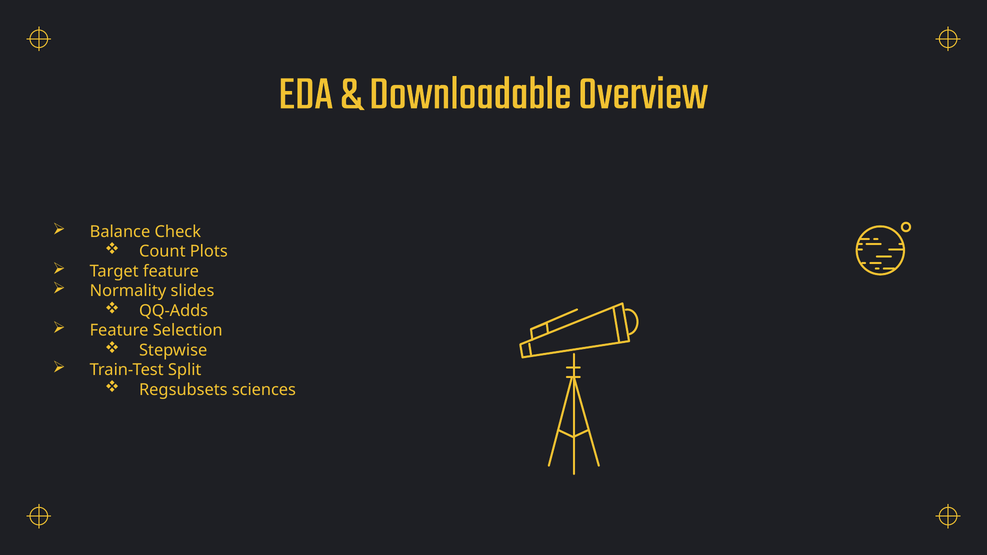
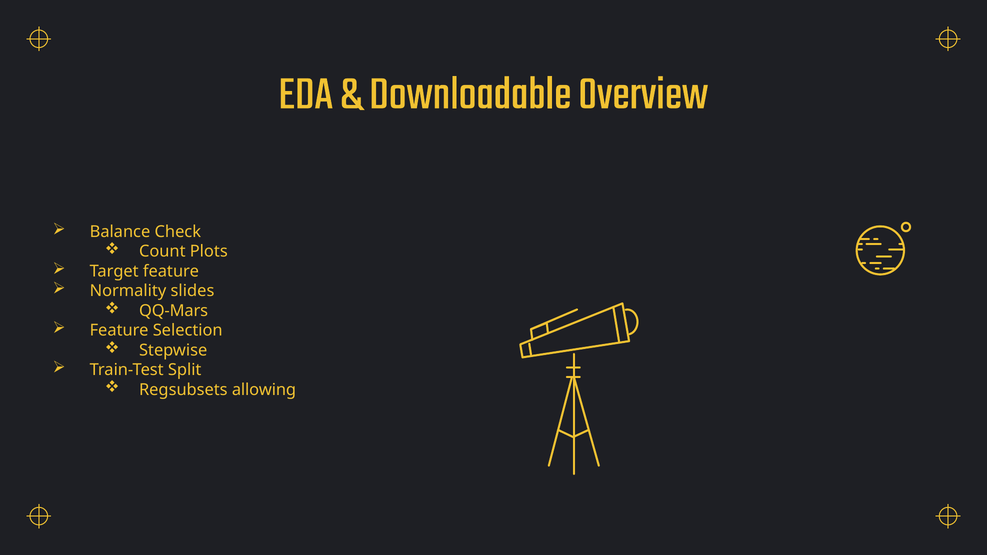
QQ-Adds: QQ-Adds -> QQ-Mars
sciences: sciences -> allowing
